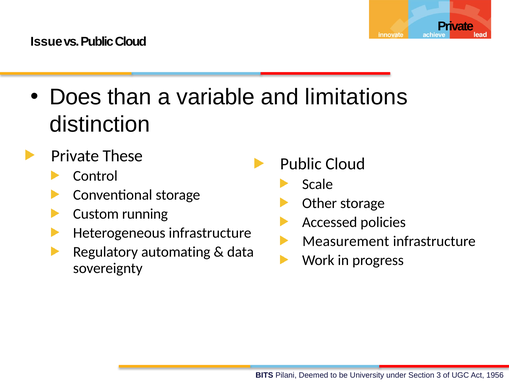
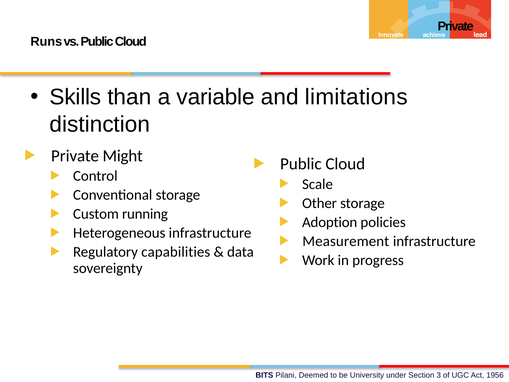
Issue: Issue -> Runs
Does: Does -> Skills
These: These -> Might
Accessed: Accessed -> Adoption
automating: automating -> capabilities
